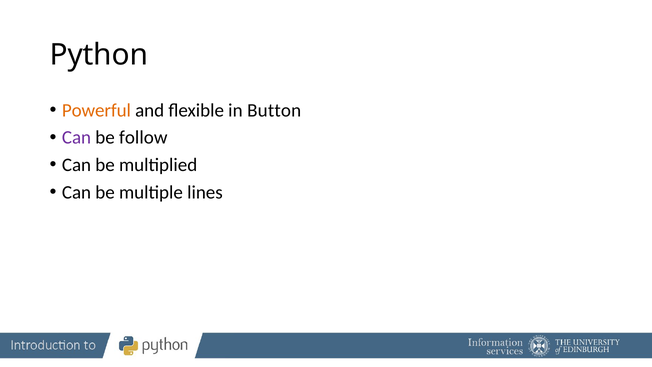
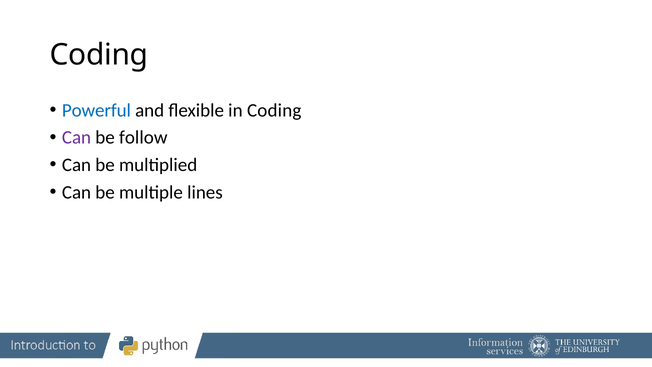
Python at (99, 55): Python -> Coding
Powerful colour: orange -> blue
in Button: Button -> Coding
